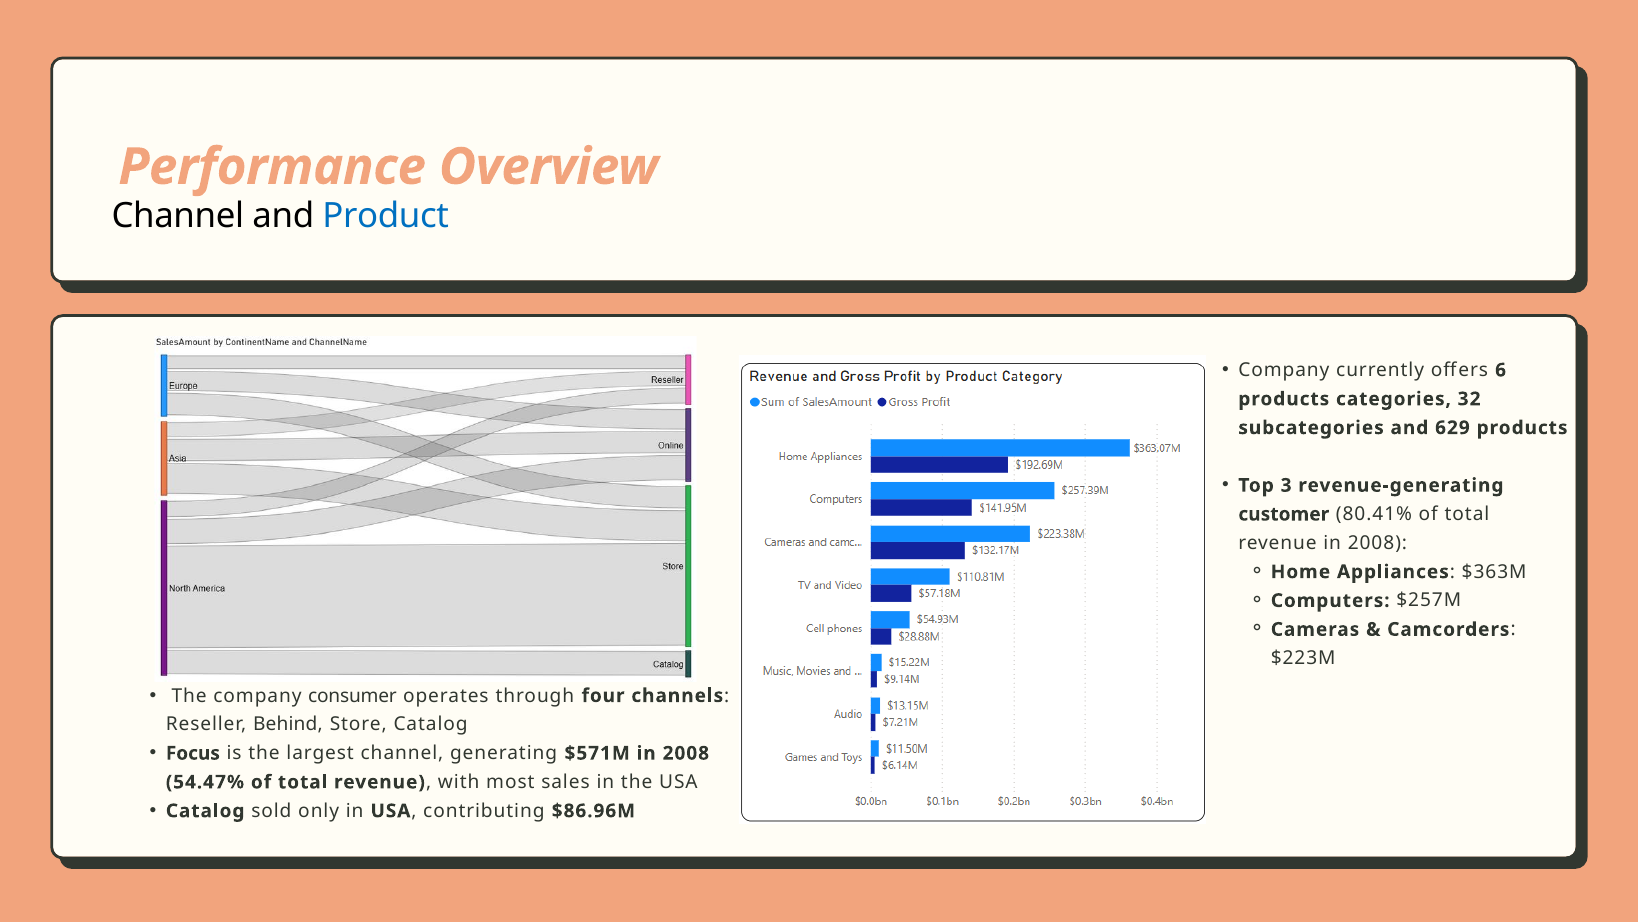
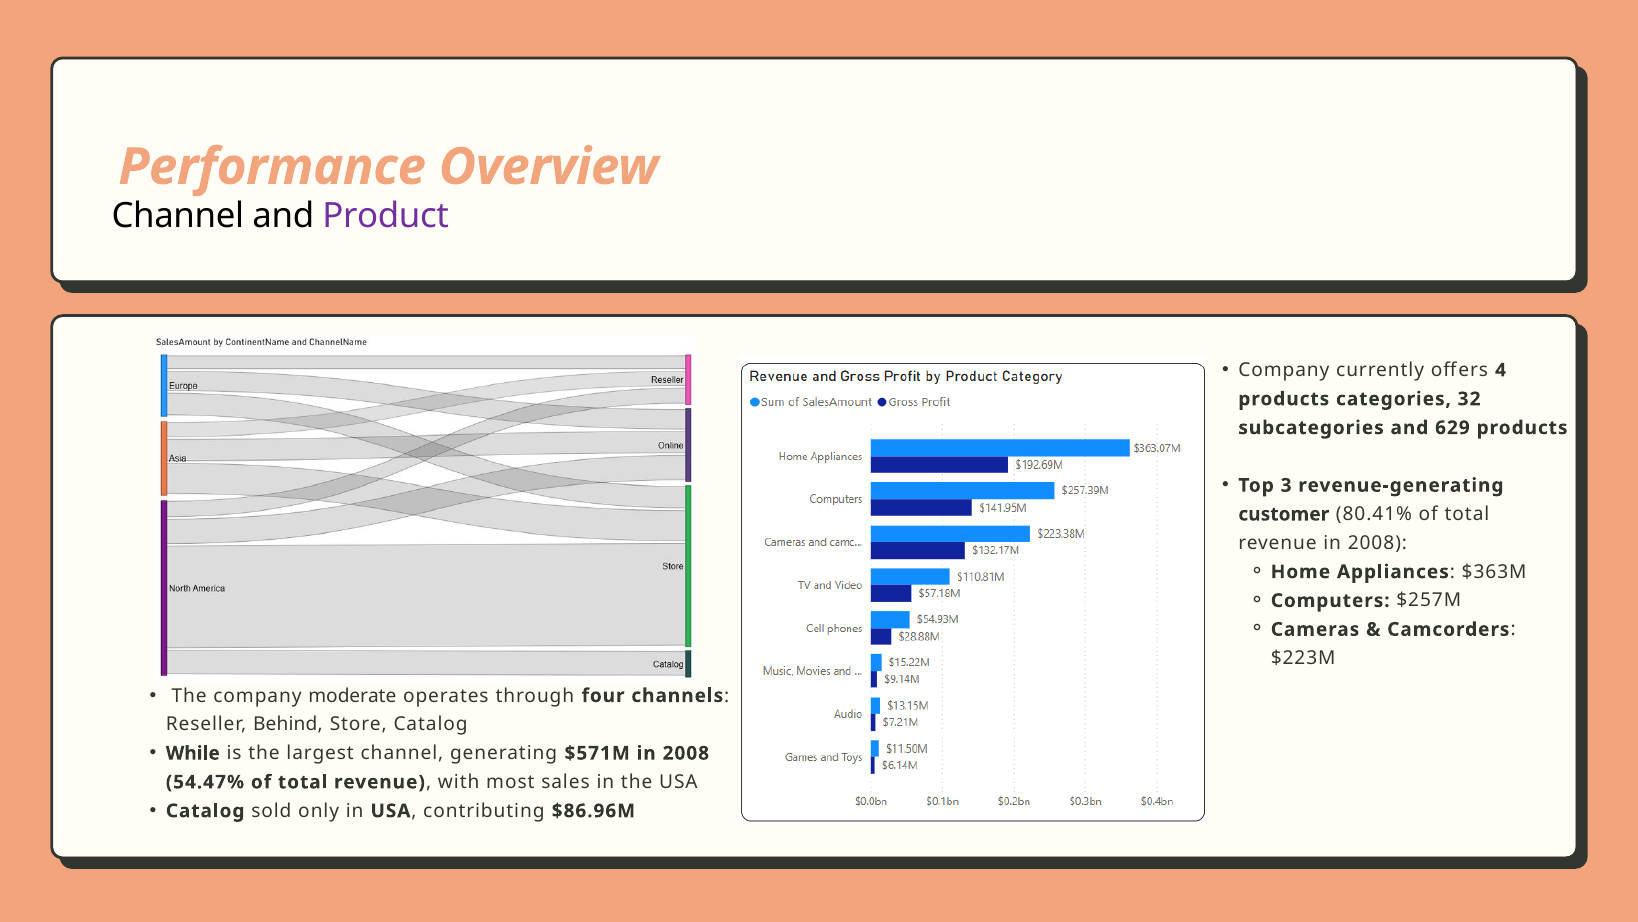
Product colour: blue -> purple
6: 6 -> 4
consumer: consumer -> moderate
Focus: Focus -> While
